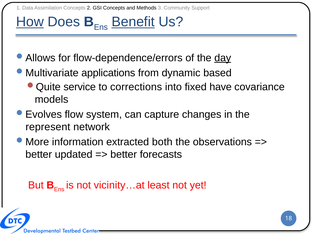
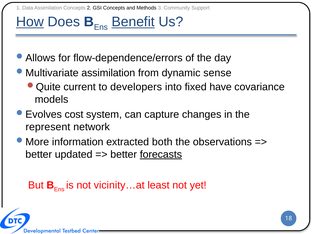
day underline: present -> none
applications at (108, 73): applications -> assimilation
based: based -> sense
service: service -> current
corrections: corrections -> developers
flow: flow -> cost
forecasts underline: none -> present
